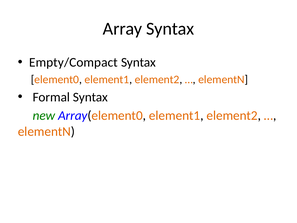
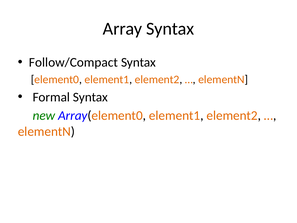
Empty/Compact: Empty/Compact -> Follow/Compact
